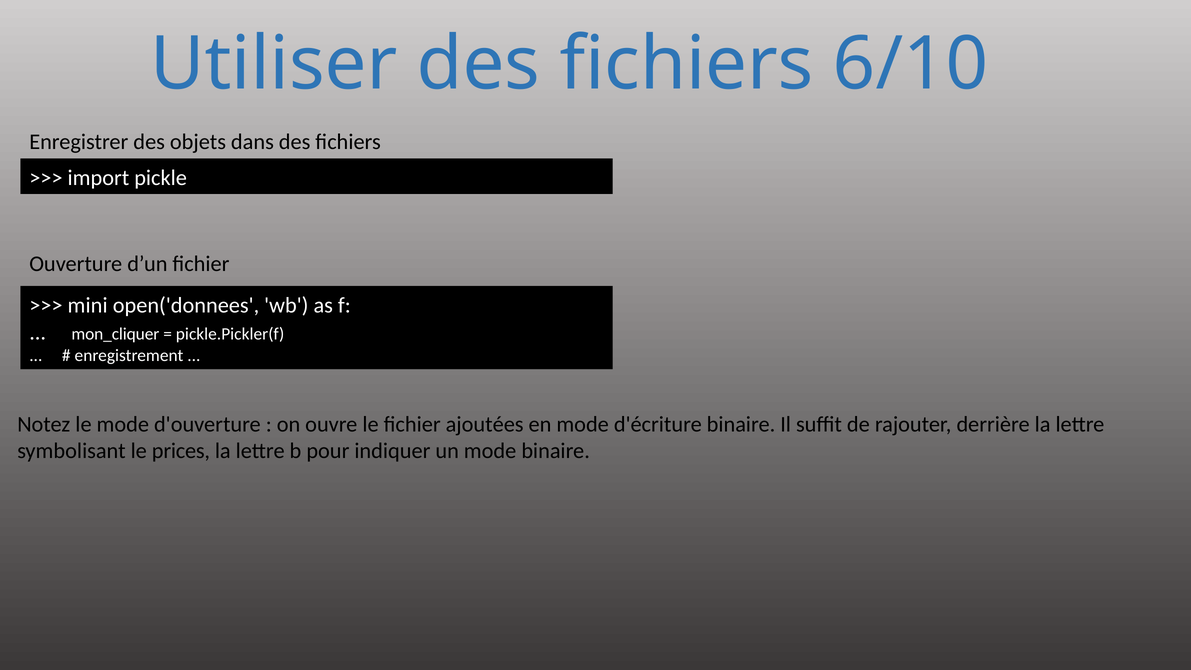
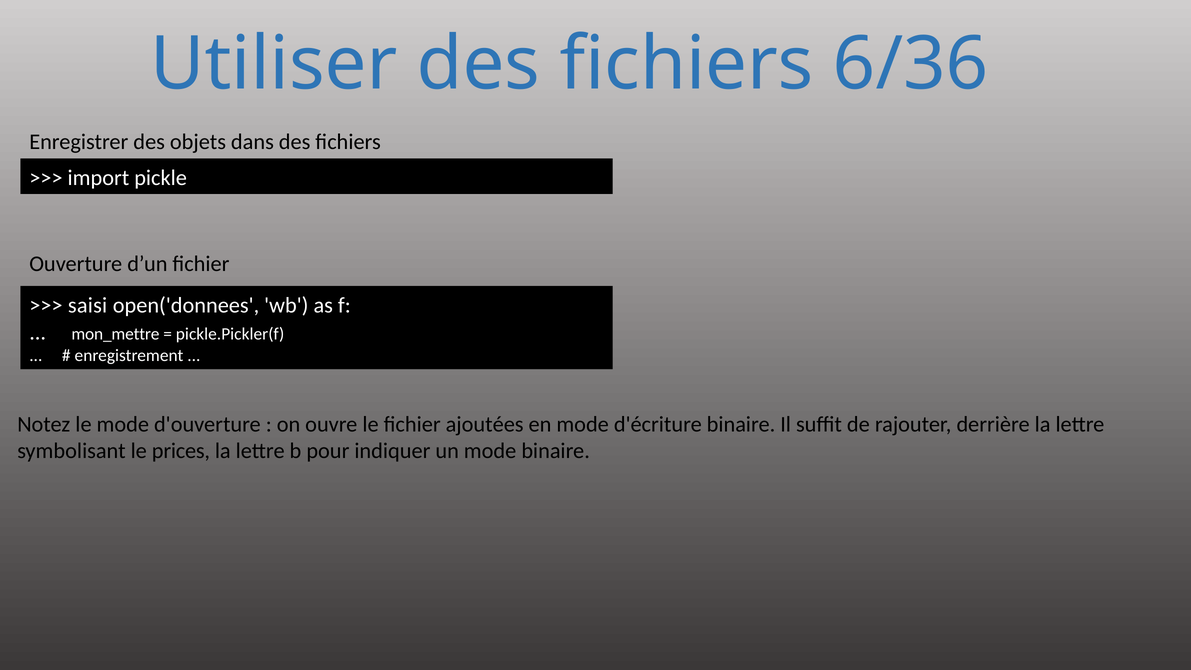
6/10: 6/10 -> 6/36
mini: mini -> saisi
mon_cliquer: mon_cliquer -> mon_mettre
